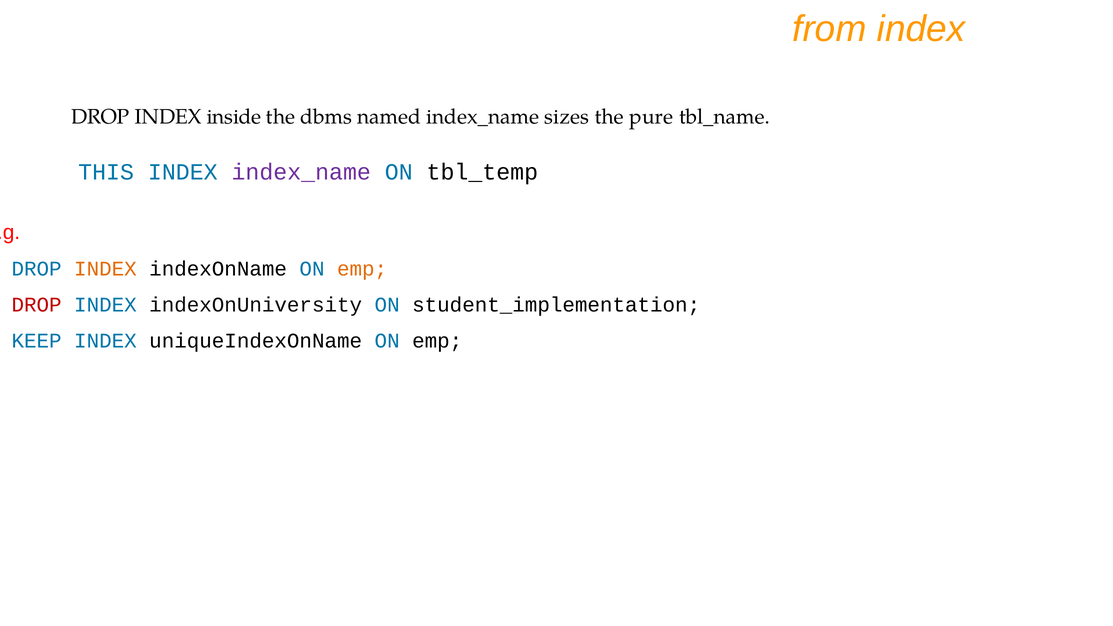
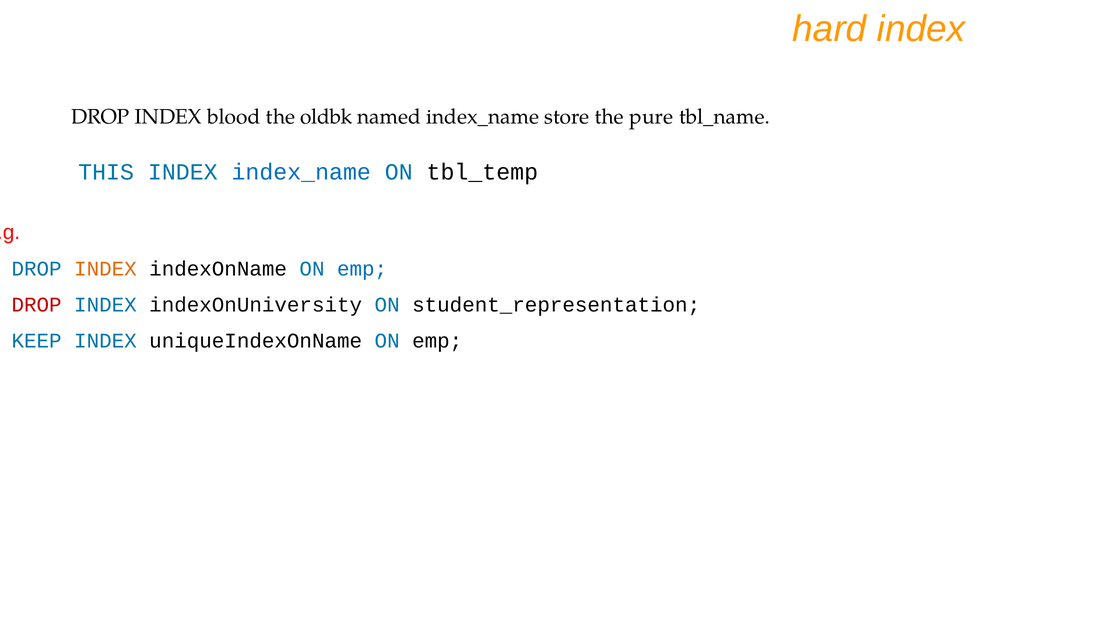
from: from -> hard
inside: inside -> blood
dbms: dbms -> oldbk
sizes: sizes -> store
index_name at (301, 172) colour: purple -> blue
emp at (362, 269) colour: orange -> blue
student_implementation: student_implementation -> student_representation
